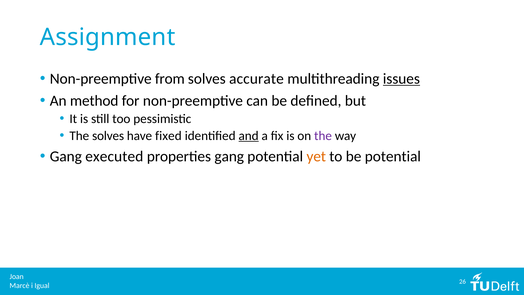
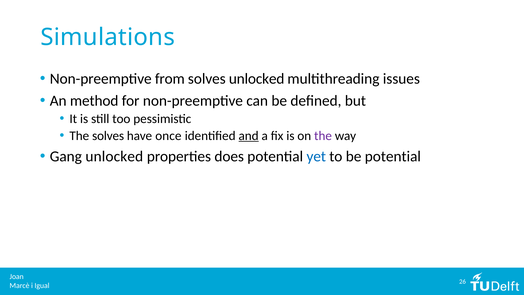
Assignment: Assignment -> Simulations
solves accurate: accurate -> unlocked
issues underline: present -> none
fixed: fixed -> once
Gang executed: executed -> unlocked
properties gang: gang -> does
yet colour: orange -> blue
